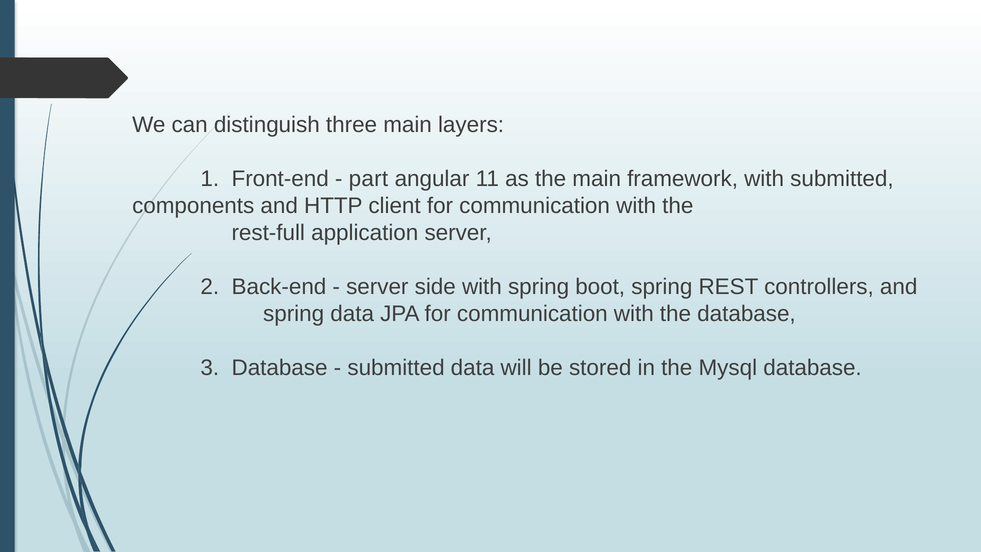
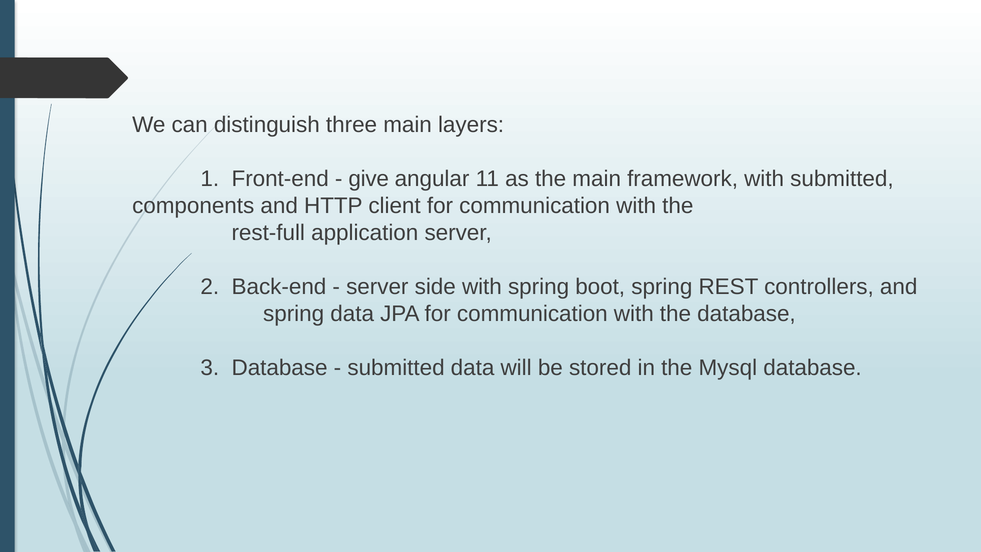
part: part -> give
